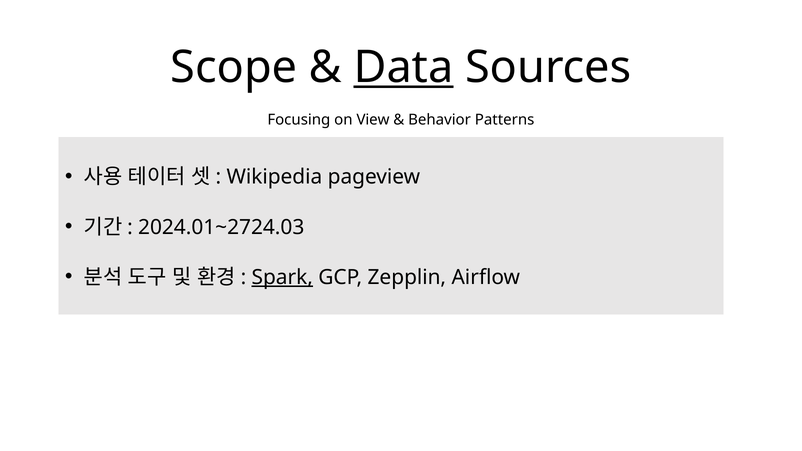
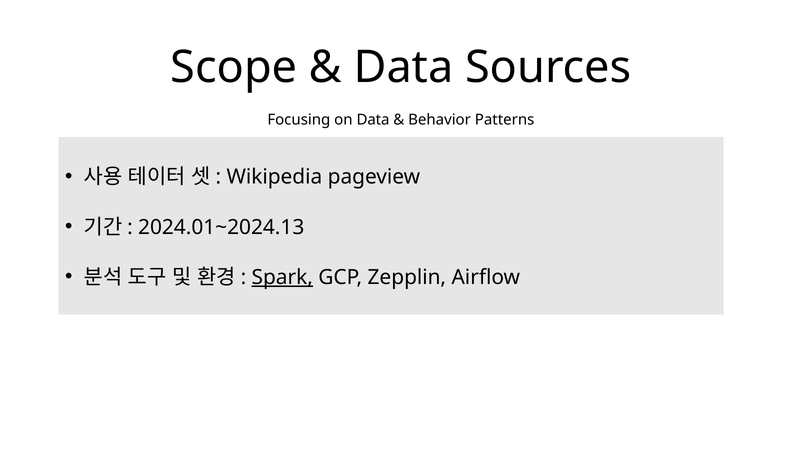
Data at (404, 67) underline: present -> none
on View: View -> Data
2024.01~2724.03: 2024.01~2724.03 -> 2024.01~2024.13
